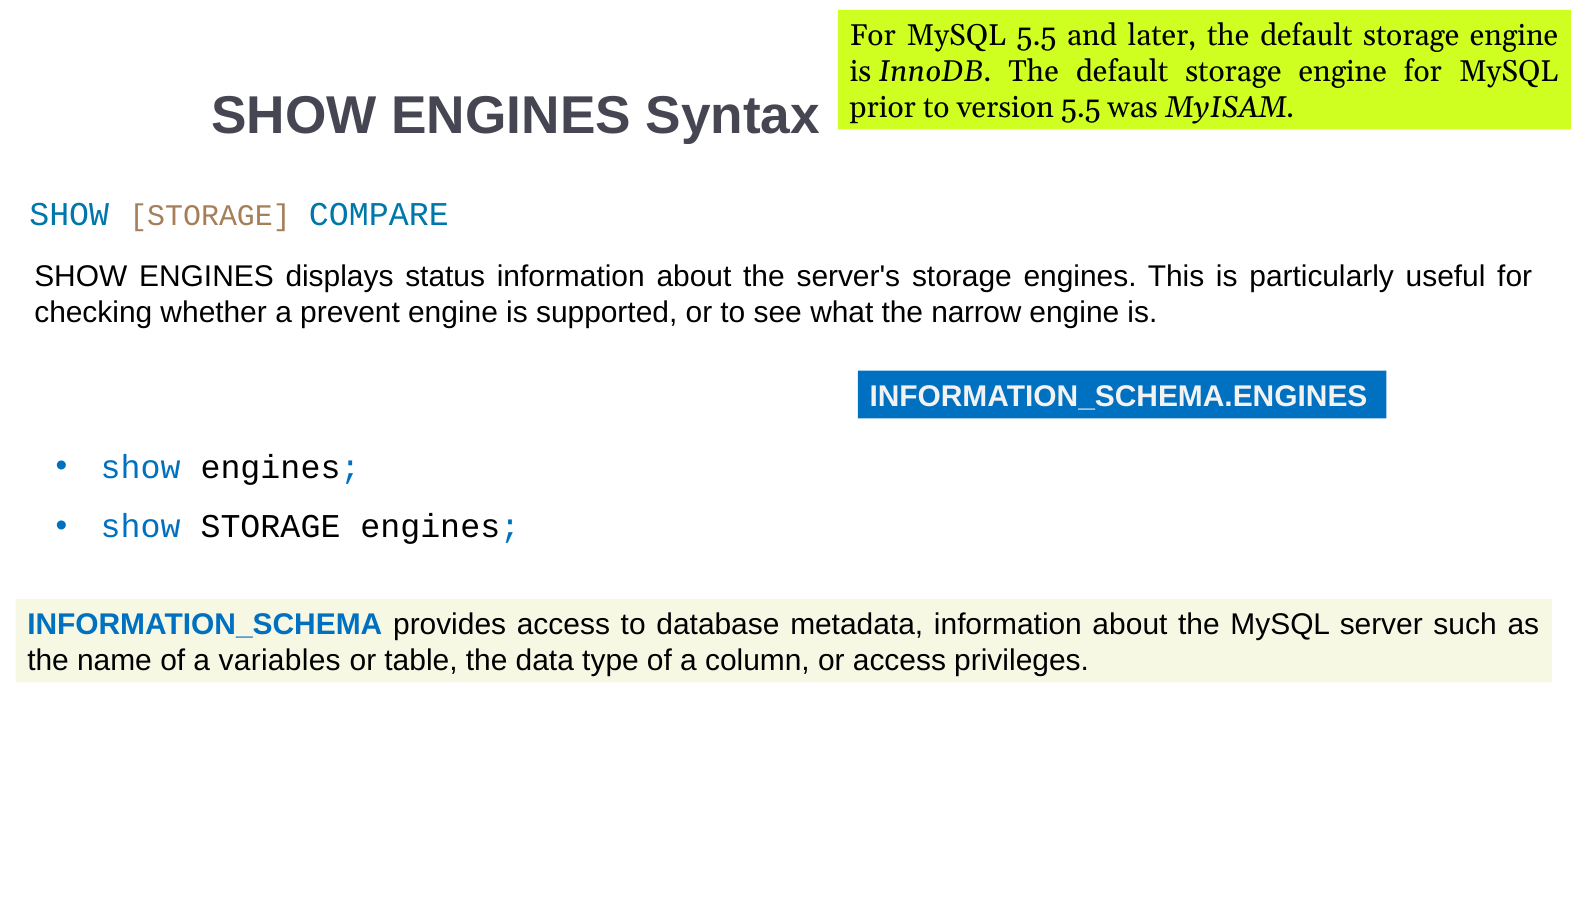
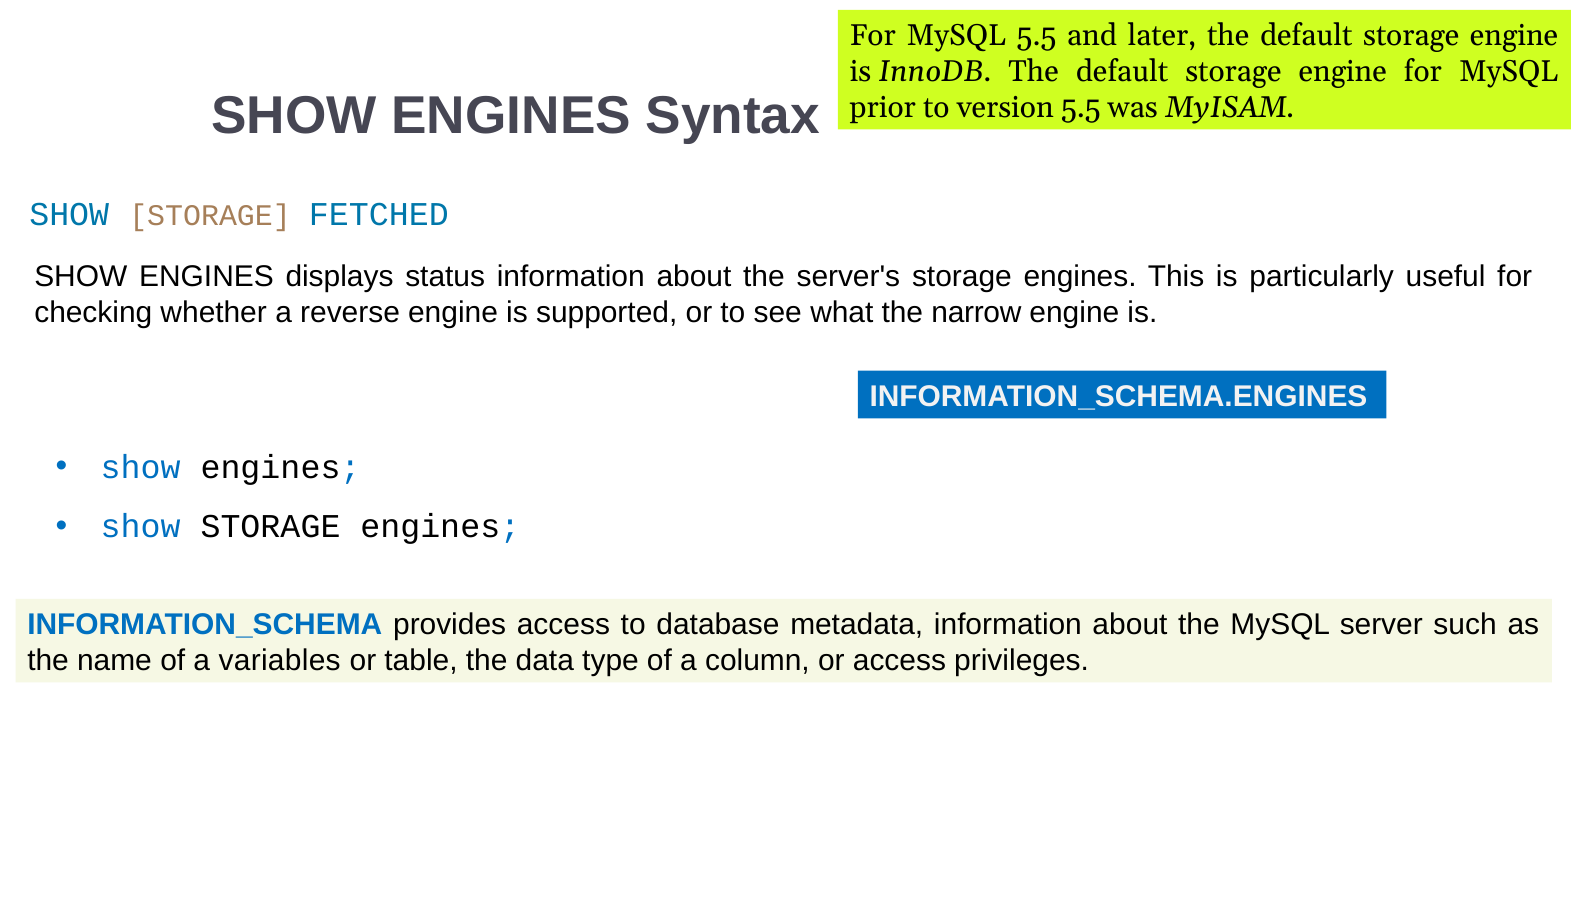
COMPARE: COMPARE -> FETCHED
prevent: prevent -> reverse
